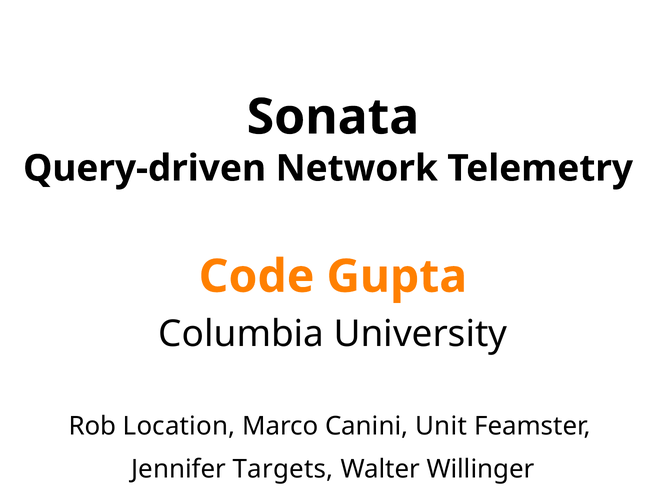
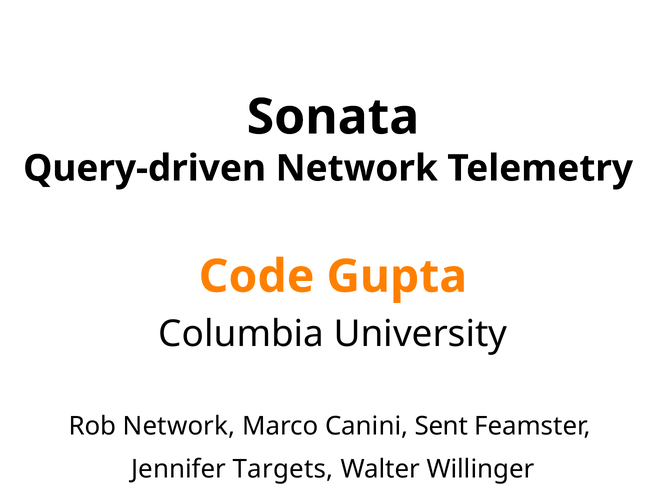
Rob Location: Location -> Network
Unit: Unit -> Sent
